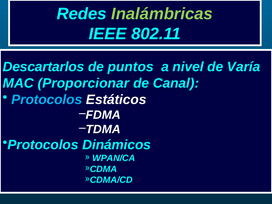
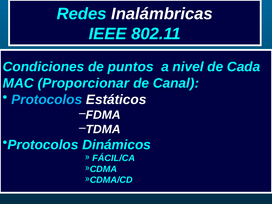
Inalámbricas colour: light green -> white
Descartarlos: Descartarlos -> Condiciones
Varía: Varía -> Cada
WPAN/CA: WPAN/CA -> FÁCIL/CA
